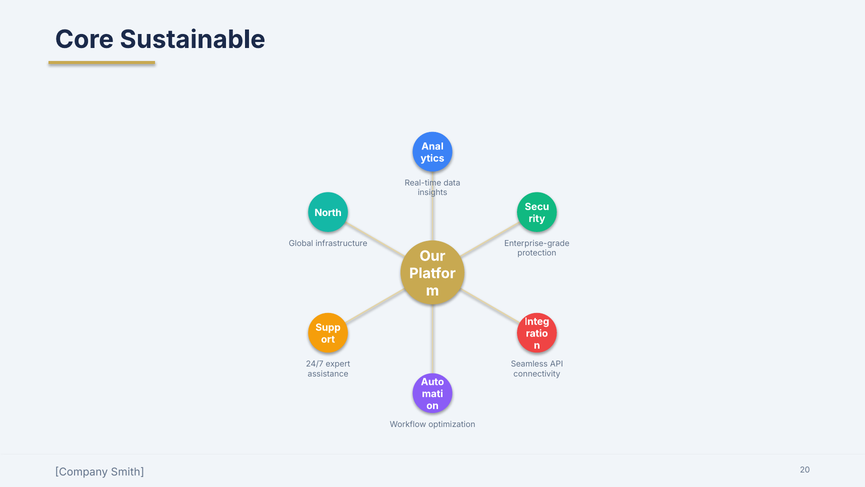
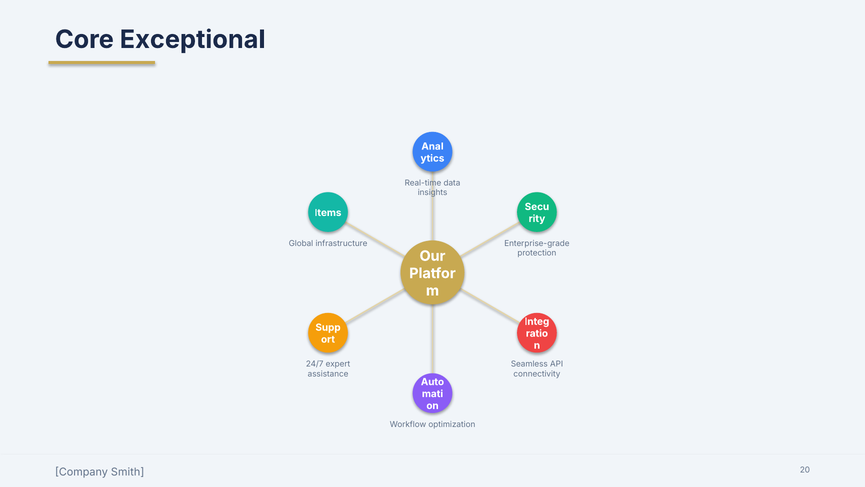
Sustainable: Sustainable -> Exceptional
North: North -> Items
